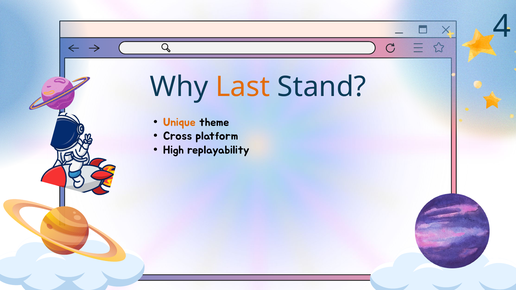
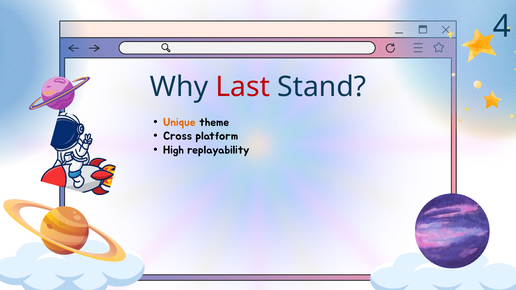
Last colour: orange -> red
